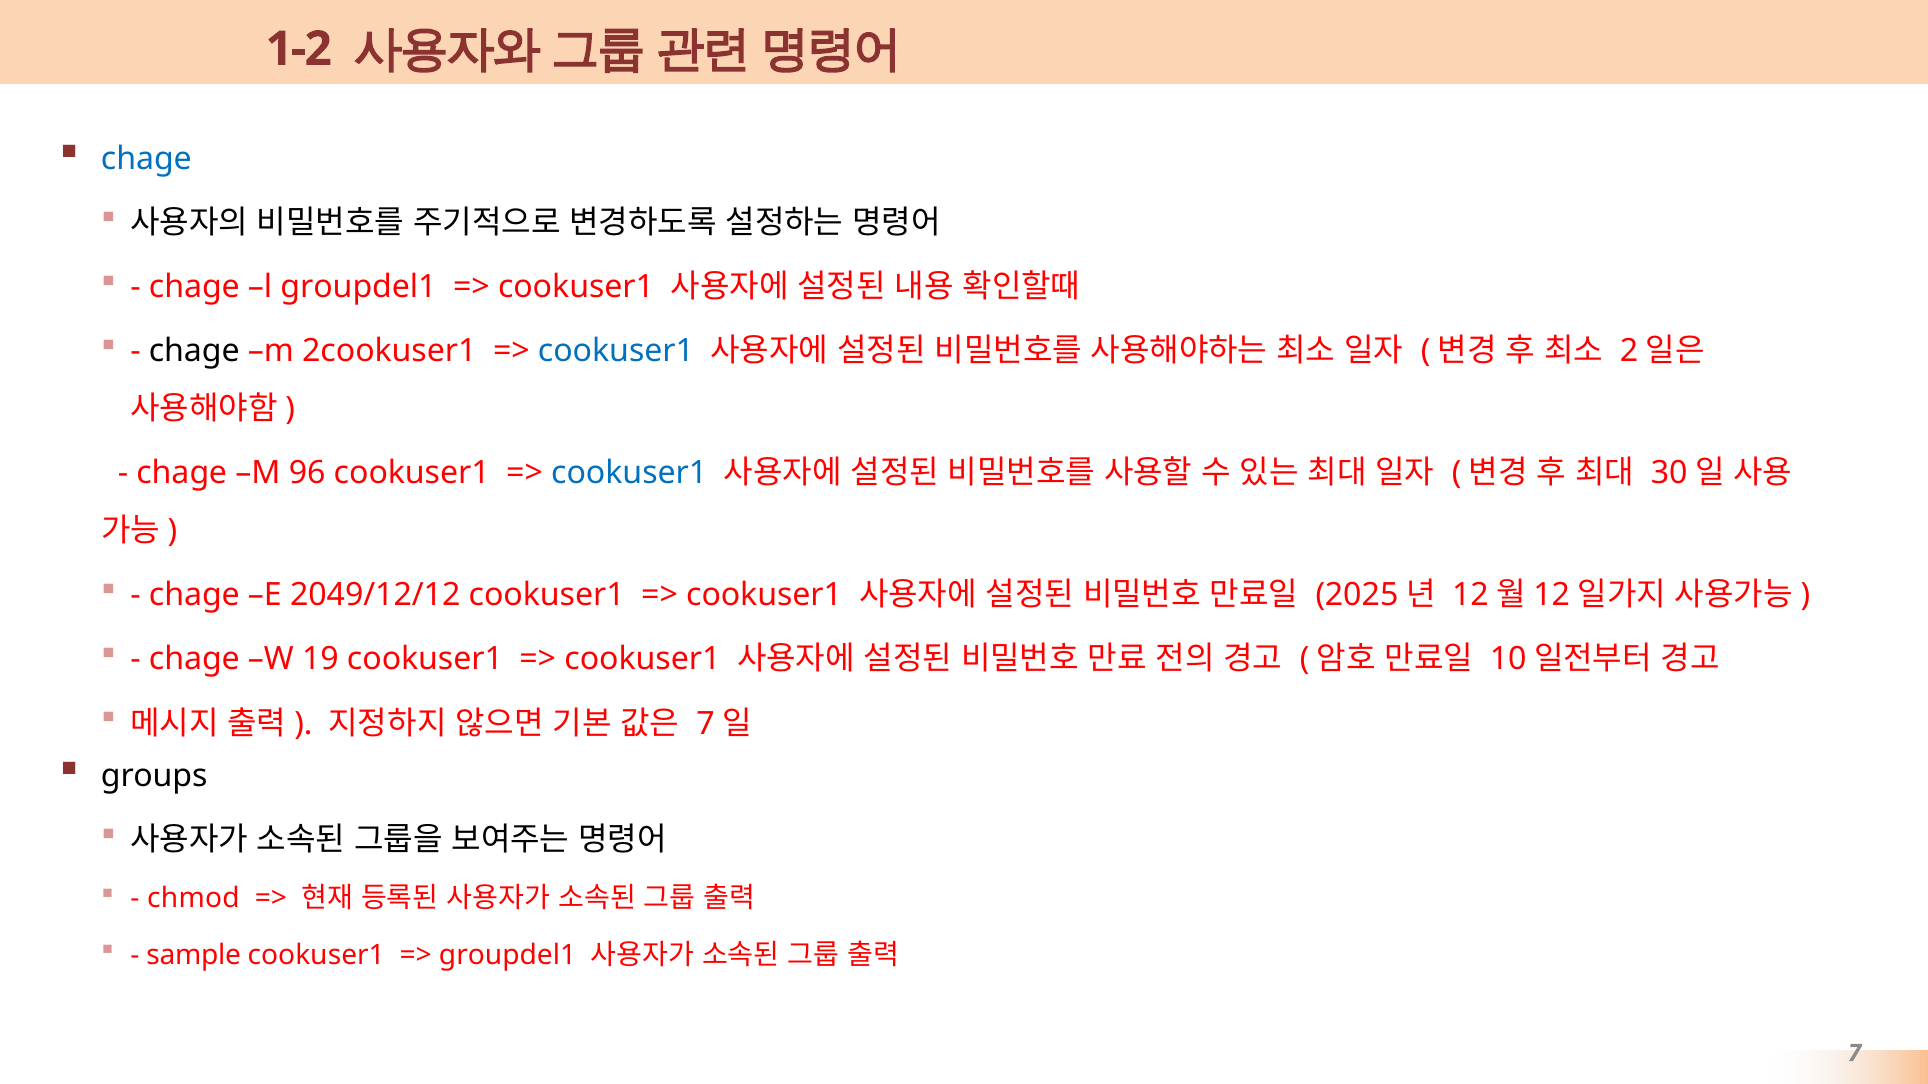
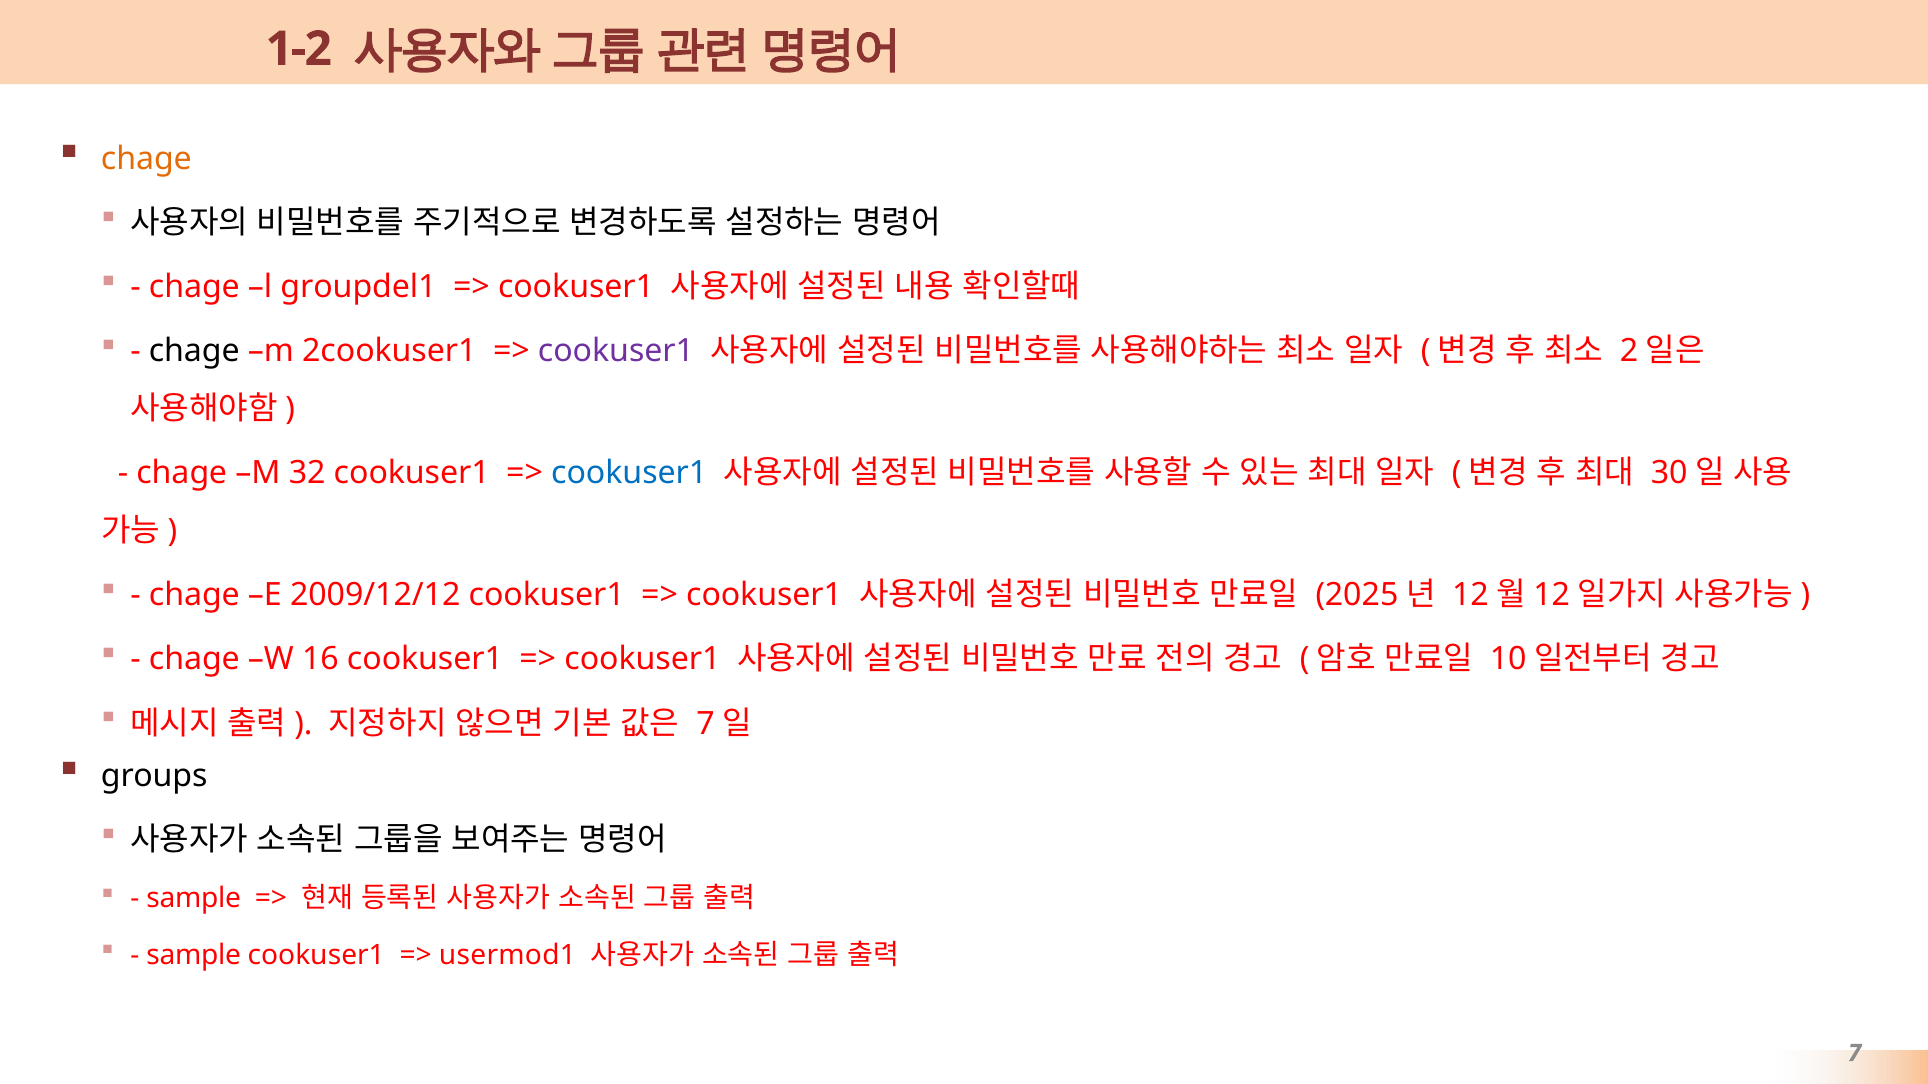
chage at (146, 159) colour: blue -> orange
cookuser1 at (616, 351) colour: blue -> purple
96: 96 -> 32
2049/12/12: 2049/12/12 -> 2009/12/12
19: 19 -> 16
chmod at (193, 899): chmod -> sample
groupdel1 at (508, 955): groupdel1 -> usermod1
